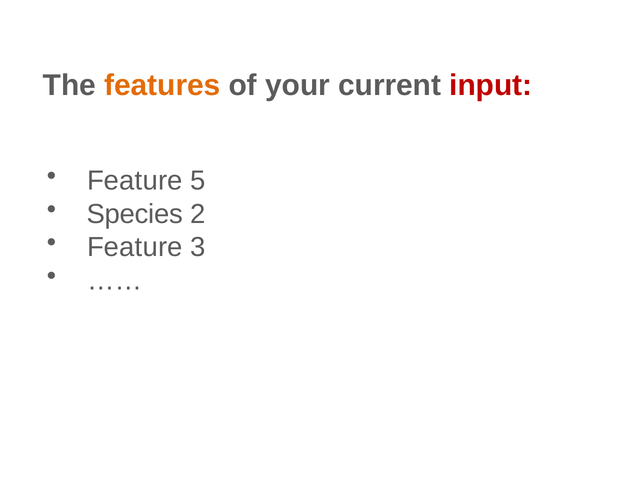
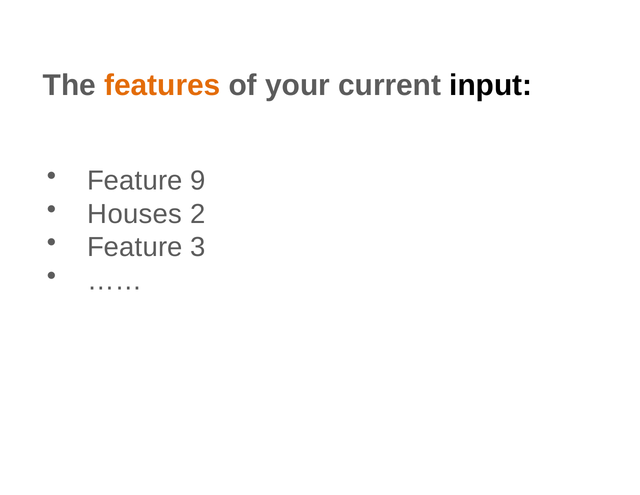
input colour: red -> black
5: 5 -> 9
Species: Species -> Houses
